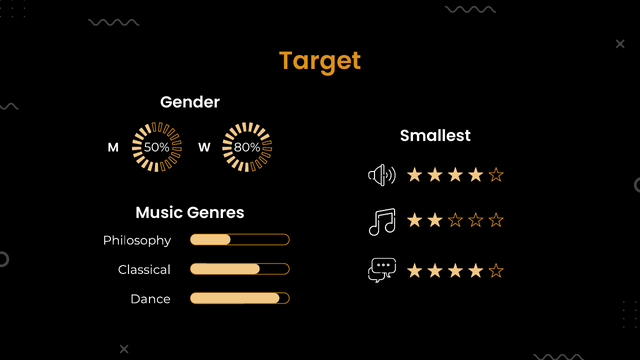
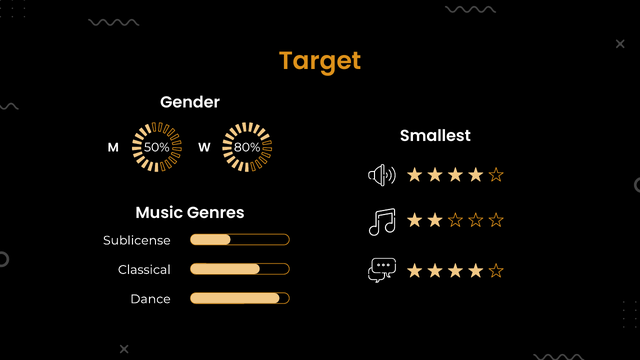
Philosophy: Philosophy -> Sublicense
